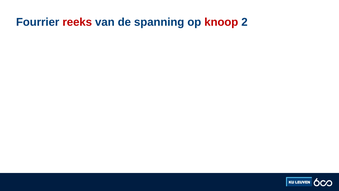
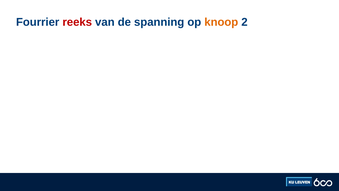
knoop colour: red -> orange
